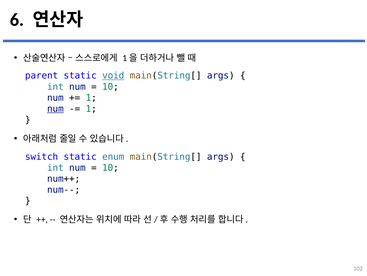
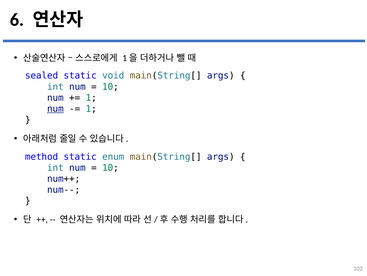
parent: parent -> sealed
void underline: present -> none
switch: switch -> method
